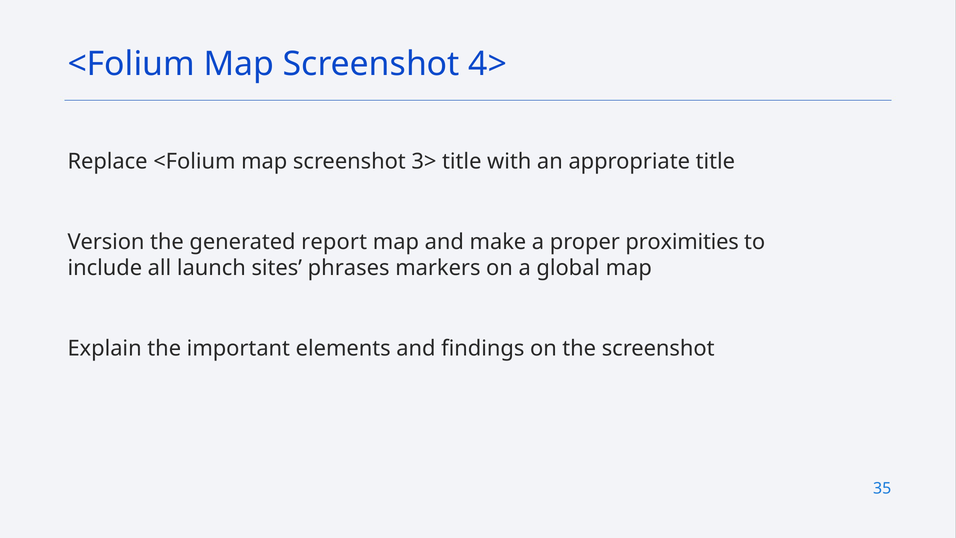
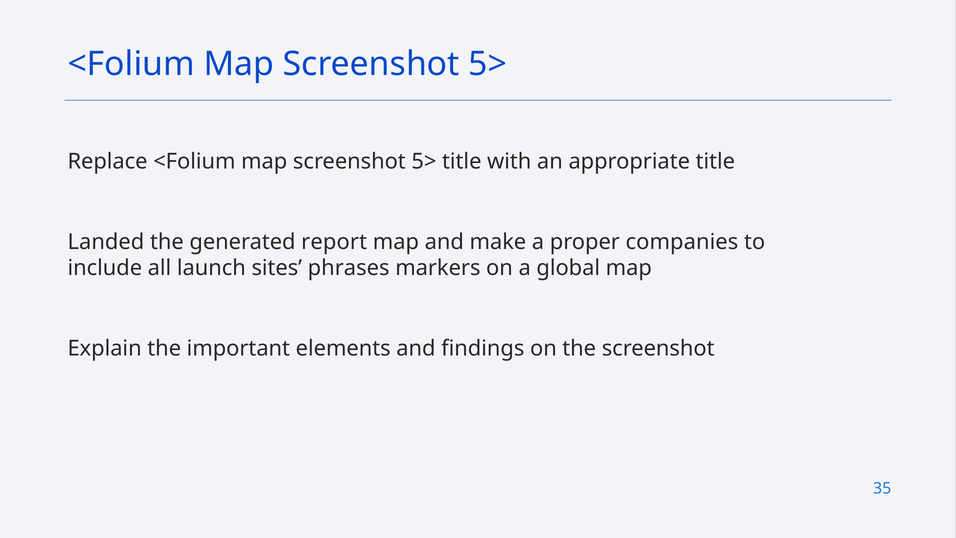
4> at (488, 64): 4> -> 5>
3> at (424, 161): 3> -> 5>
Version: Version -> Landed
proximities: proximities -> companies
